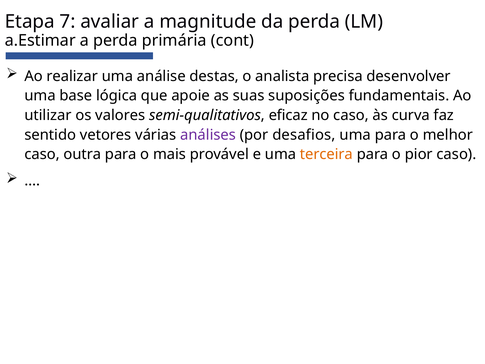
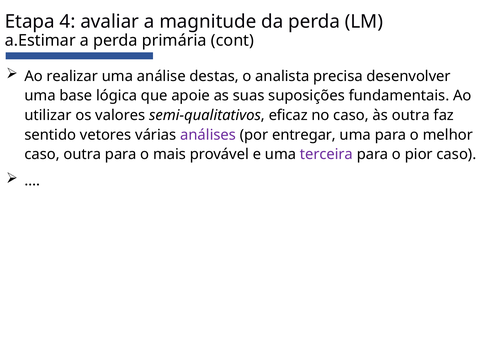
7: 7 -> 4
às curva: curva -> outra
desafios: desafios -> entregar
terceira colour: orange -> purple
